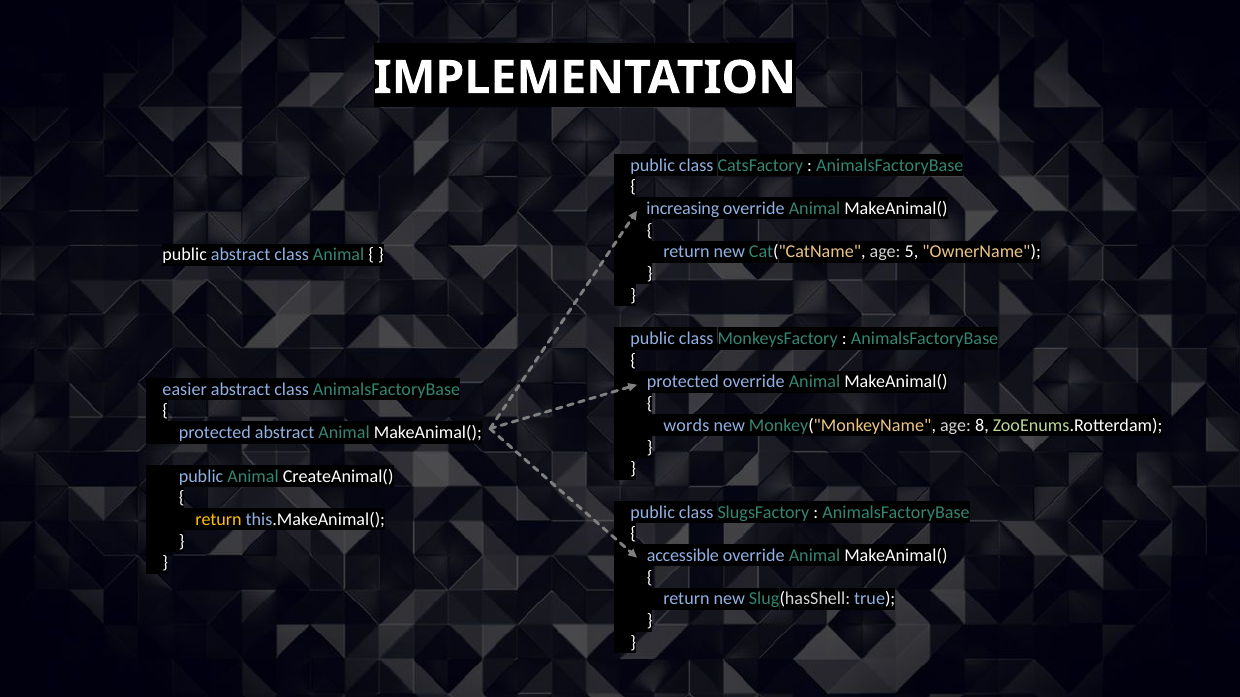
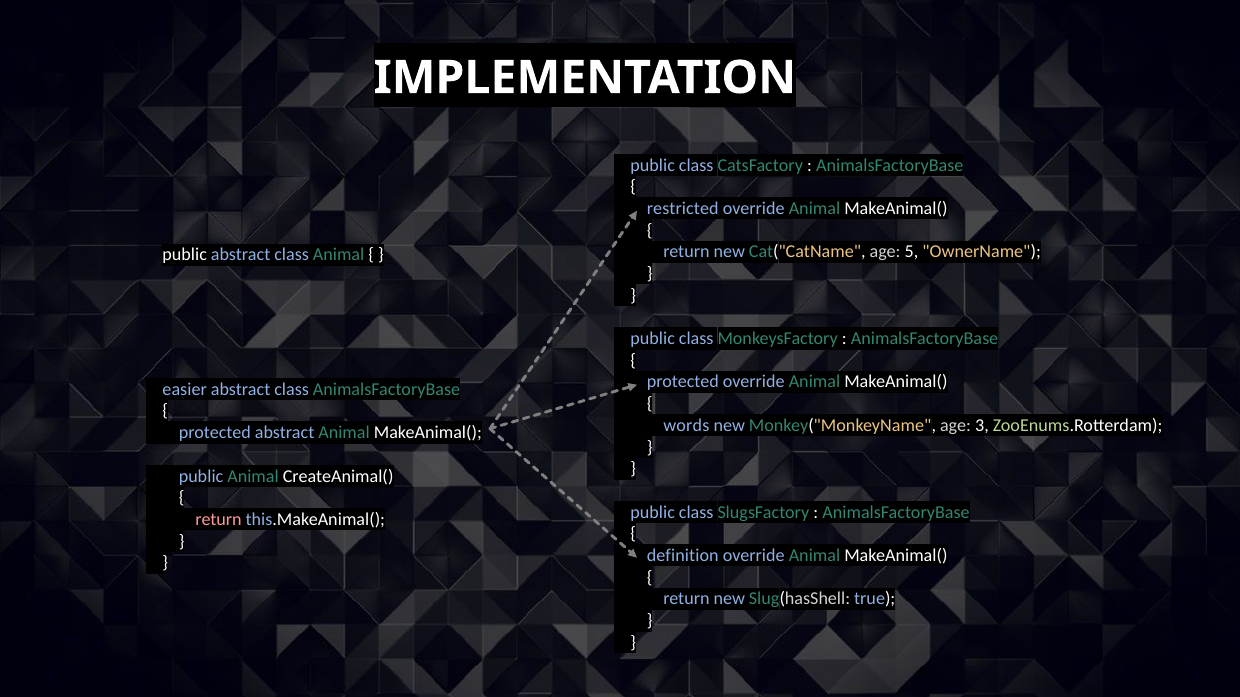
increasing: increasing -> restricted
8: 8 -> 3
return at (218, 520) colour: yellow -> pink
accessible: accessible -> definition
